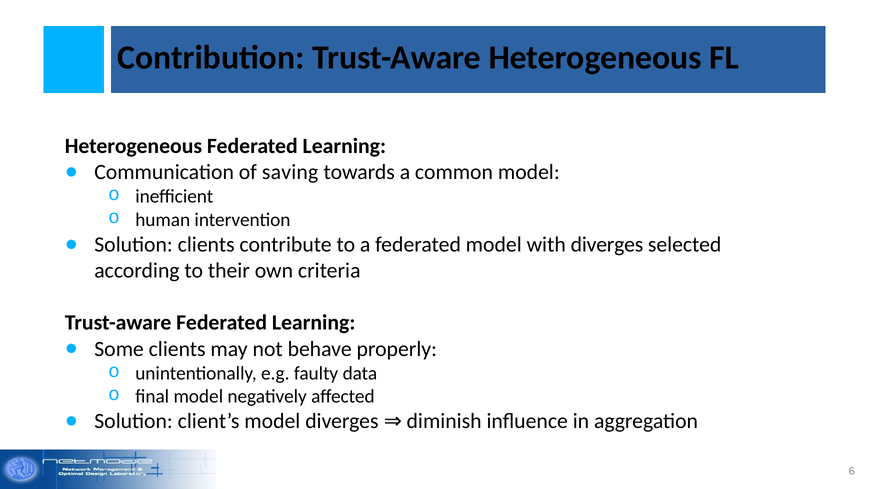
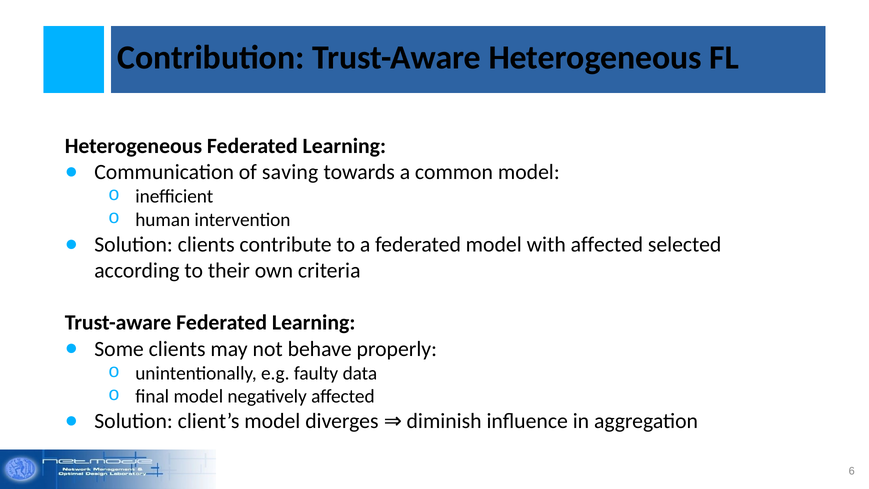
with diverges: diverges -> affected
